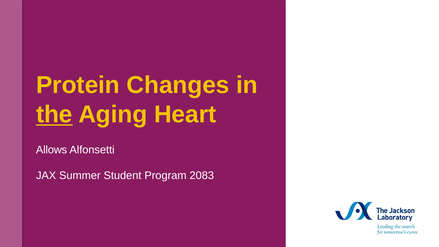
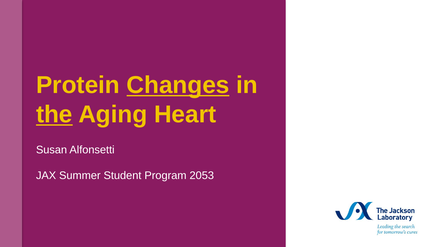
Changes underline: none -> present
Allows: Allows -> Susan
2083: 2083 -> 2053
